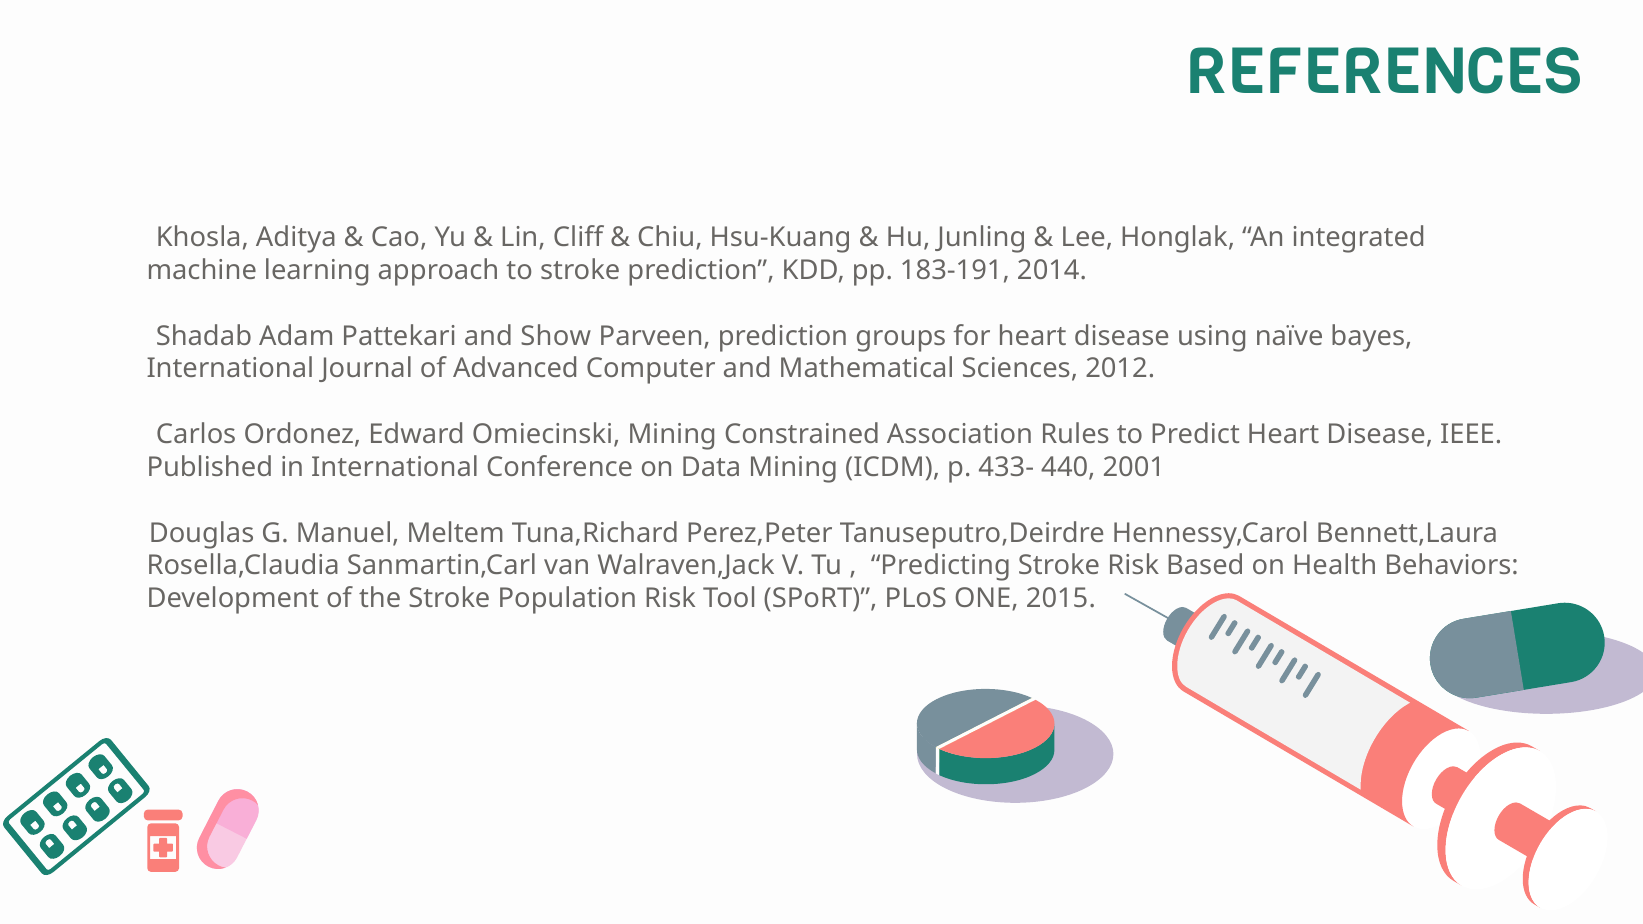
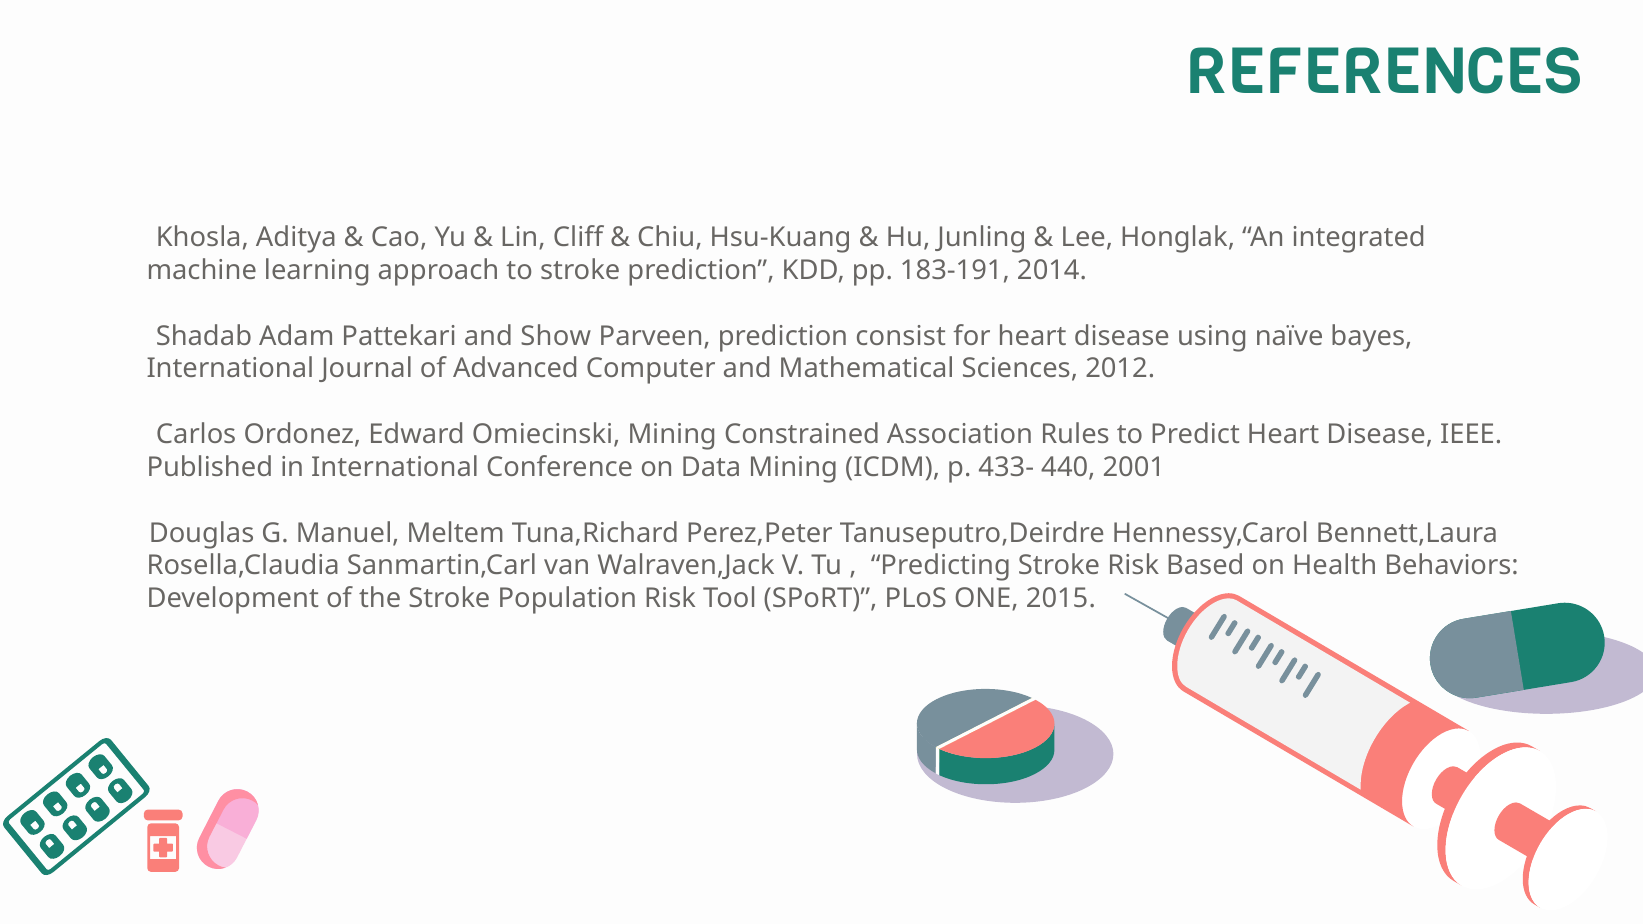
groups: groups -> consist
